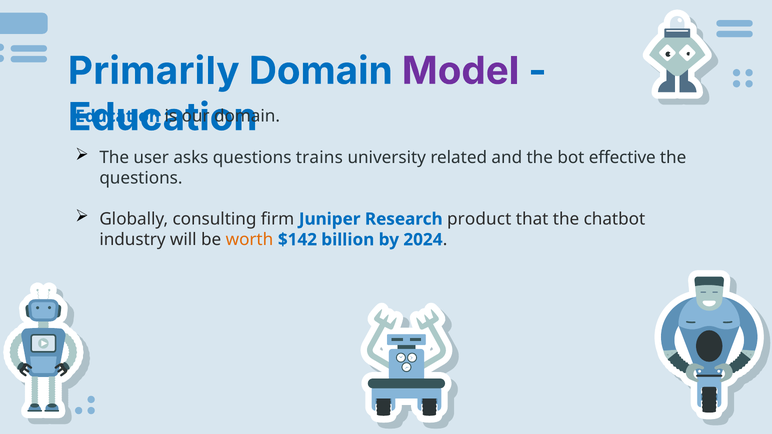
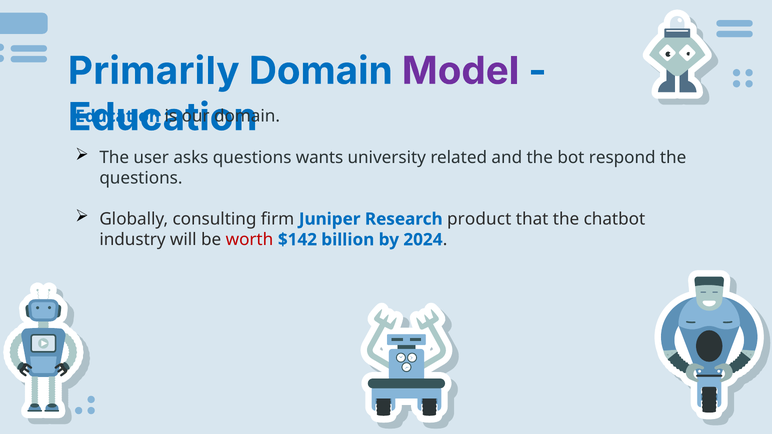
trains: trains -> wants
effective: effective -> respond
worth colour: orange -> red
